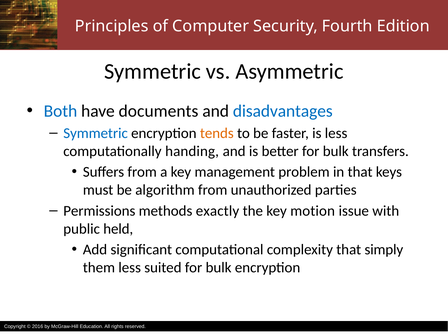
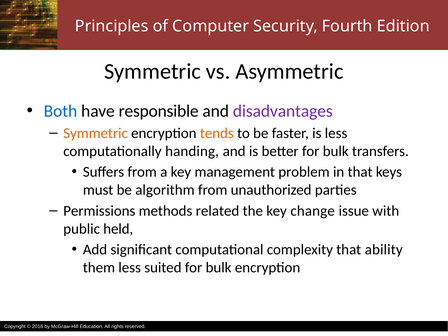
documents: documents -> responsible
disadvantages colour: blue -> purple
Symmetric at (96, 133) colour: blue -> orange
exactly: exactly -> related
motion: motion -> change
simply: simply -> ability
